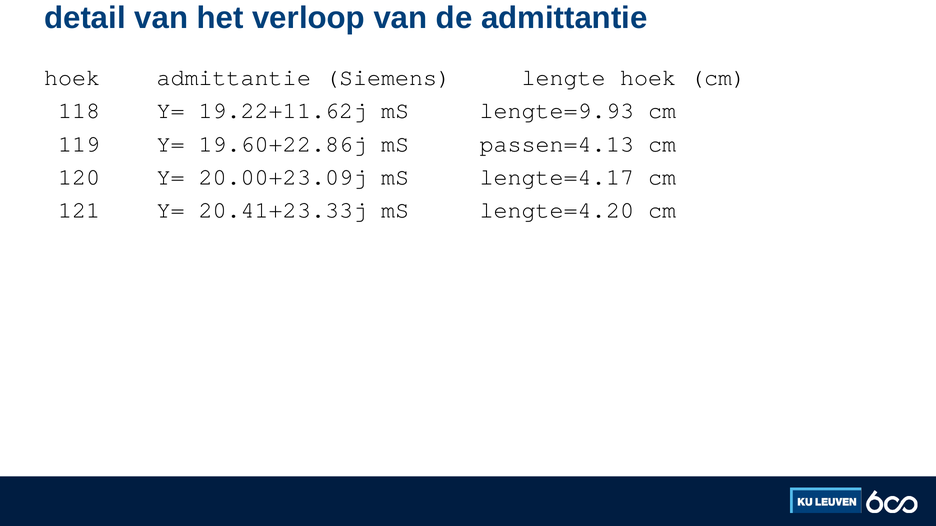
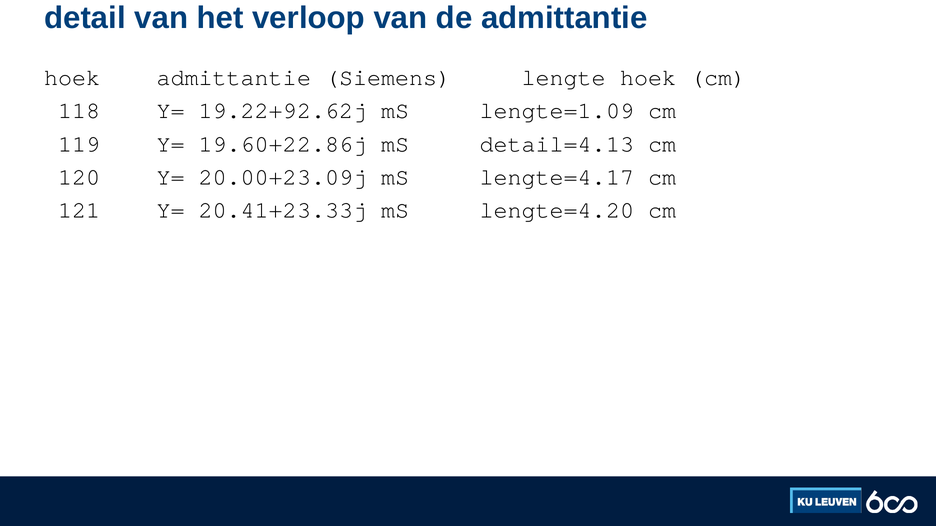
19.22+11.62j: 19.22+11.62j -> 19.22+92.62j
lengte=9.93: lengte=9.93 -> lengte=1.09
passen=4.13: passen=4.13 -> detail=4.13
